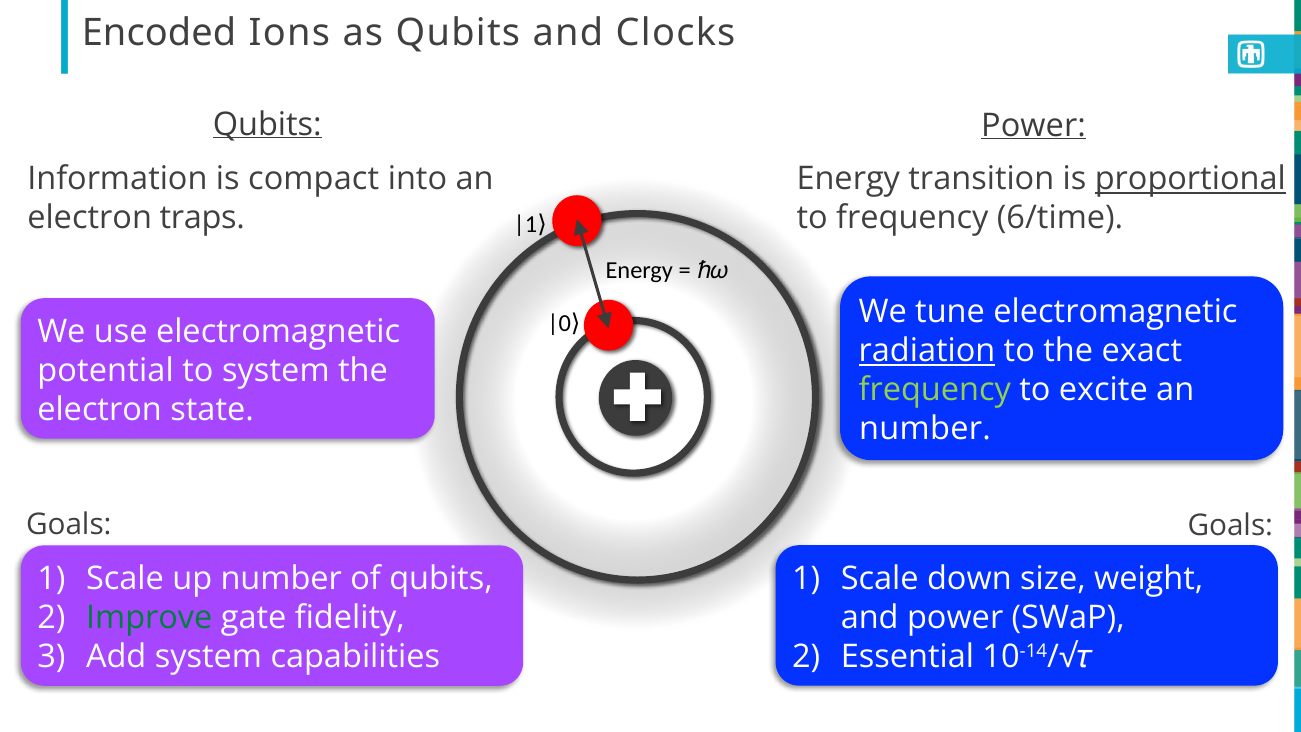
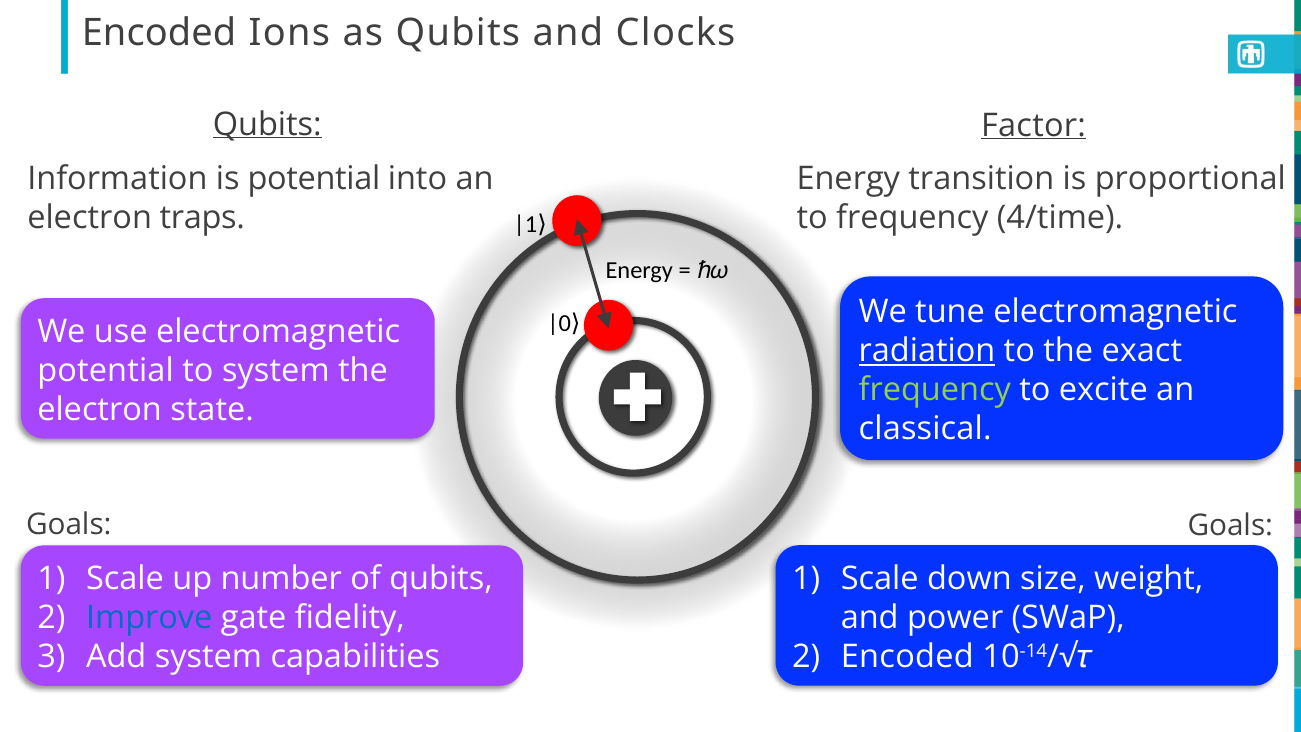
Power at (1034, 126): Power -> Factor
is compact: compact -> potential
proportional underline: present -> none
6/time: 6/time -> 4/time
number at (925, 429): number -> classical
Improve colour: green -> blue
Essential at (907, 657): Essential -> Encoded
